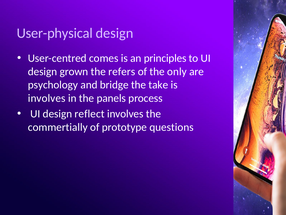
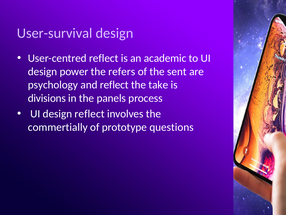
User-physical: User-physical -> User-survival
User-centred comes: comes -> reflect
principles: principles -> academic
grown: grown -> power
only: only -> sent
and bridge: bridge -> reflect
involves at (47, 98): involves -> divisions
